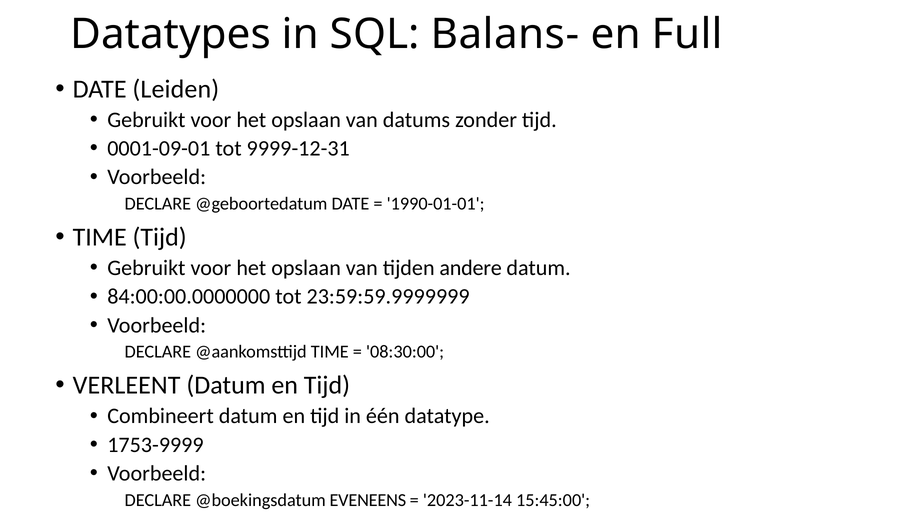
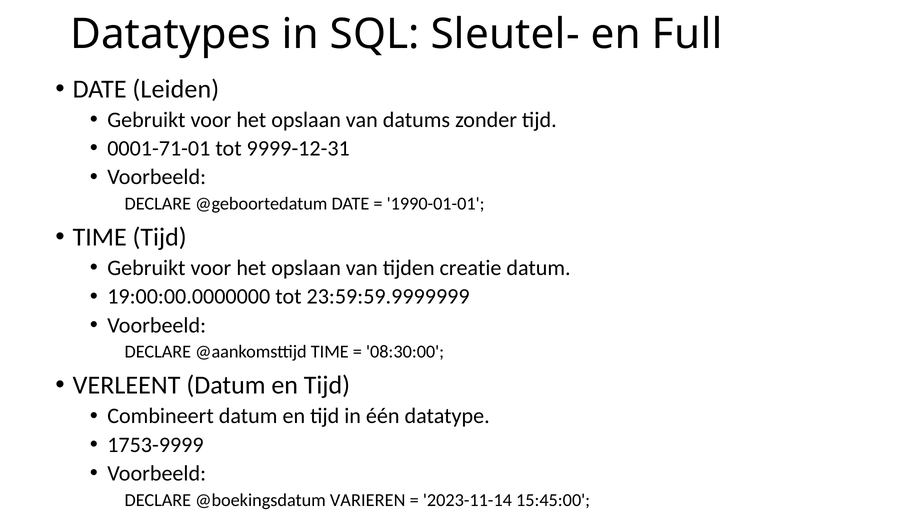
Balans-: Balans- -> Sleutel-
0001-09-01: 0001-09-01 -> 0001-71-01
andere: andere -> creatie
84:00:00.0000000: 84:00:00.0000000 -> 19:00:00.0000000
EVENEENS: EVENEENS -> VARIEREN
